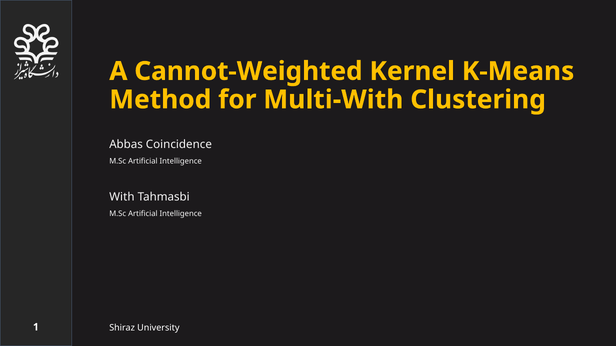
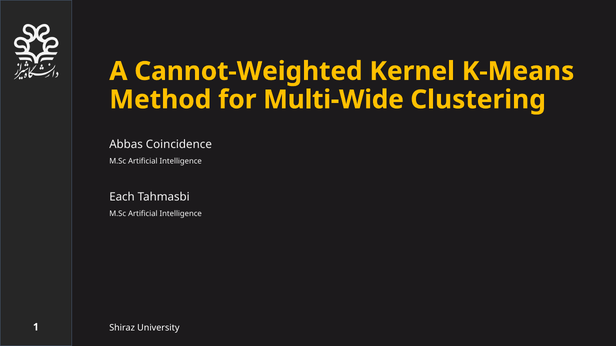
Multi-With: Multi-With -> Multi-Wide
With: With -> Each
